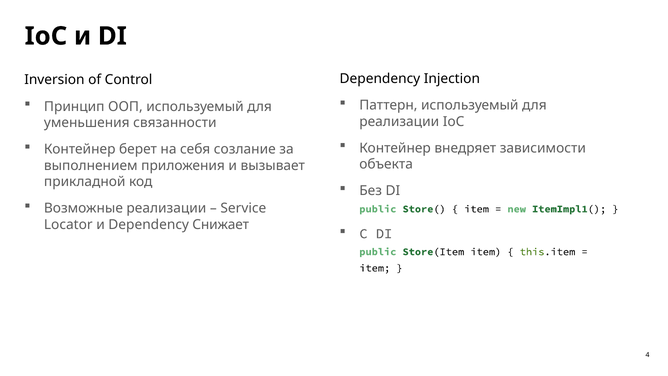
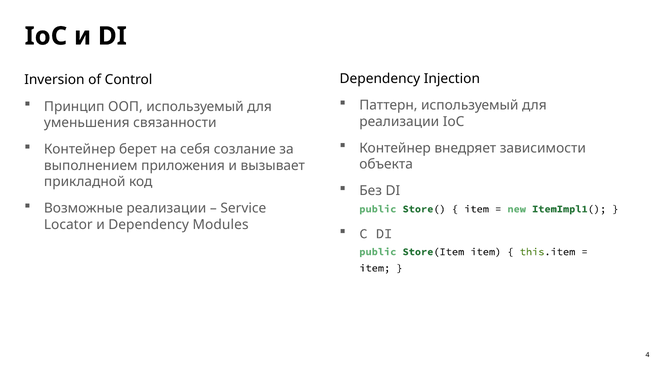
Снижает: Снижает -> Modules
